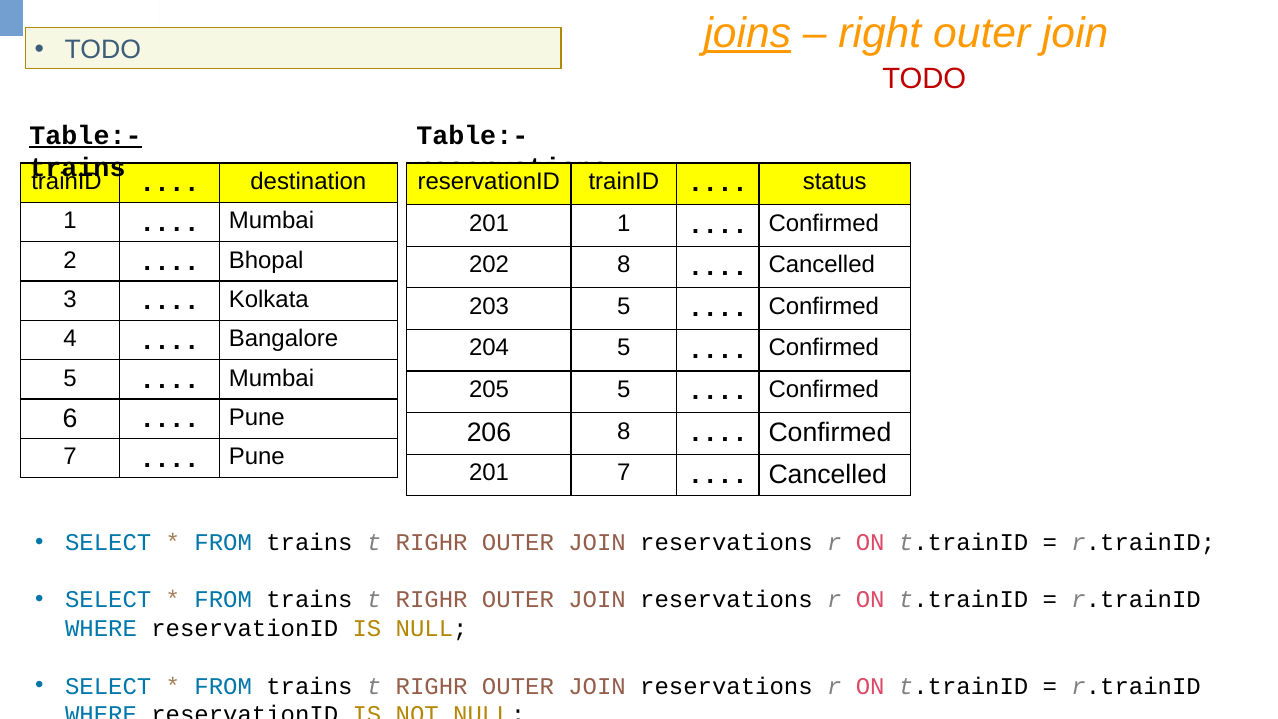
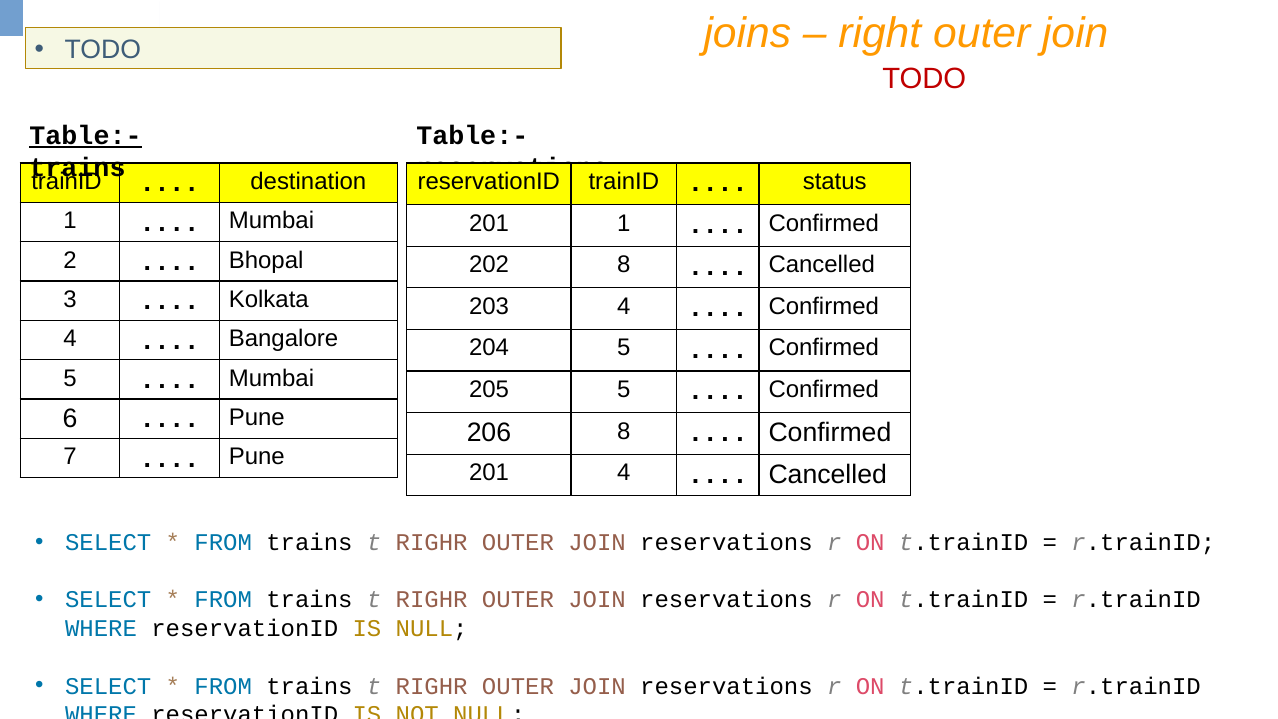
joins underline: present -> none
203 5: 5 -> 4
201 7: 7 -> 4
